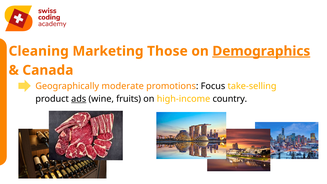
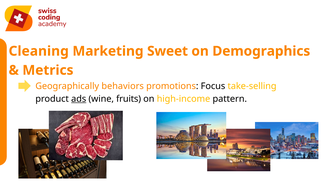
Those: Those -> Sweet
Demographics underline: present -> none
Canada: Canada -> Metrics
moderate: moderate -> behaviors
country: country -> pattern
